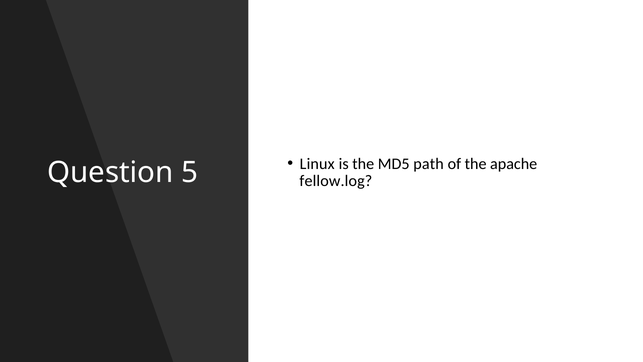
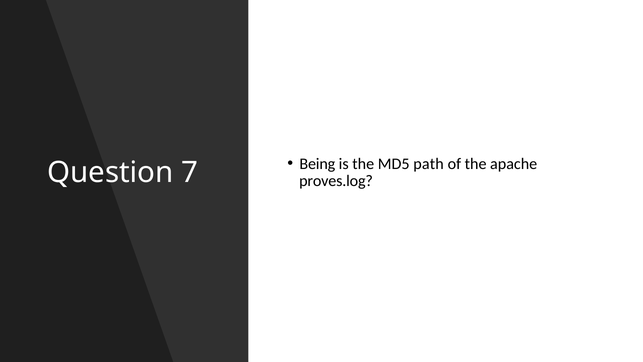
Linux: Linux -> Being
5: 5 -> 7
fellow.log: fellow.log -> proves.log
